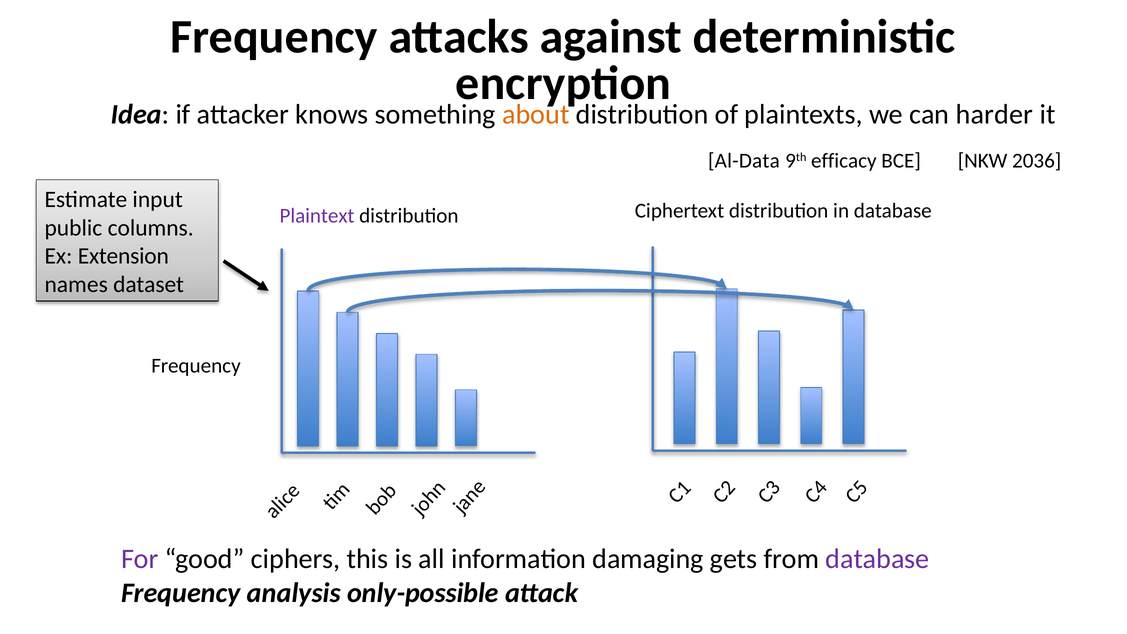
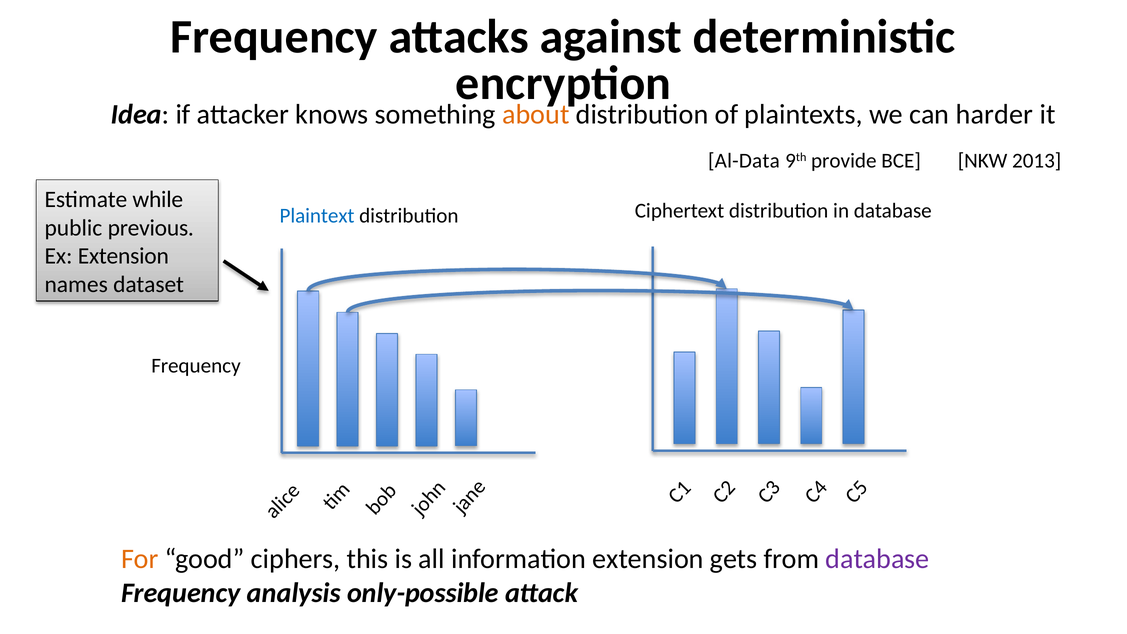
efficacy: efficacy -> provide
2036: 2036 -> 2013
input: input -> while
Plaintext colour: purple -> blue
columns: columns -> previous
For colour: purple -> orange
information damaging: damaging -> extension
